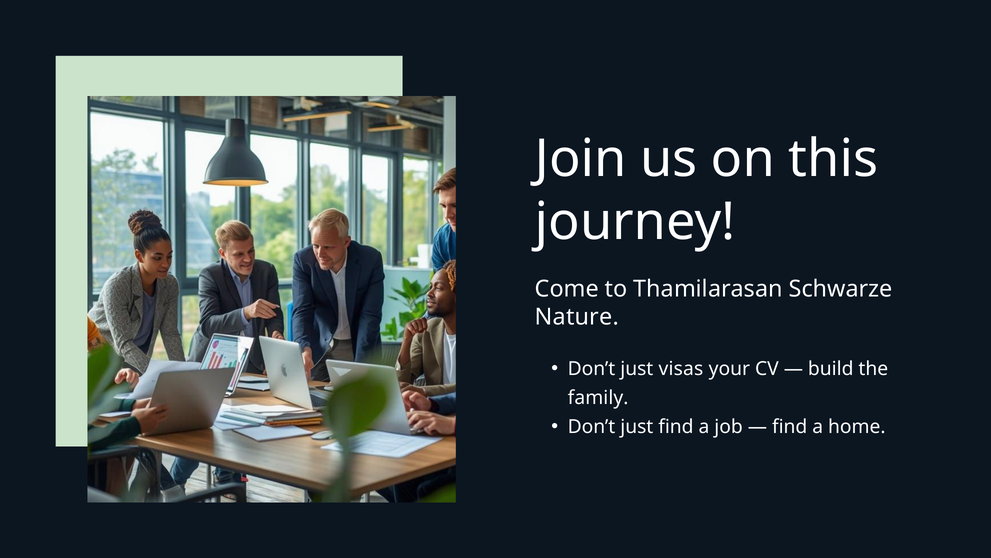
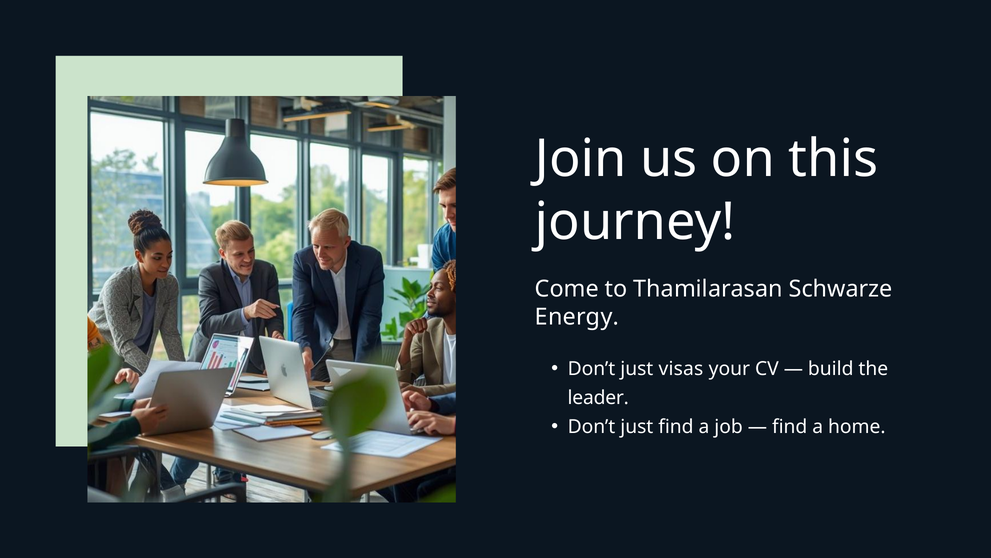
Nature: Nature -> Energy
family: family -> leader
